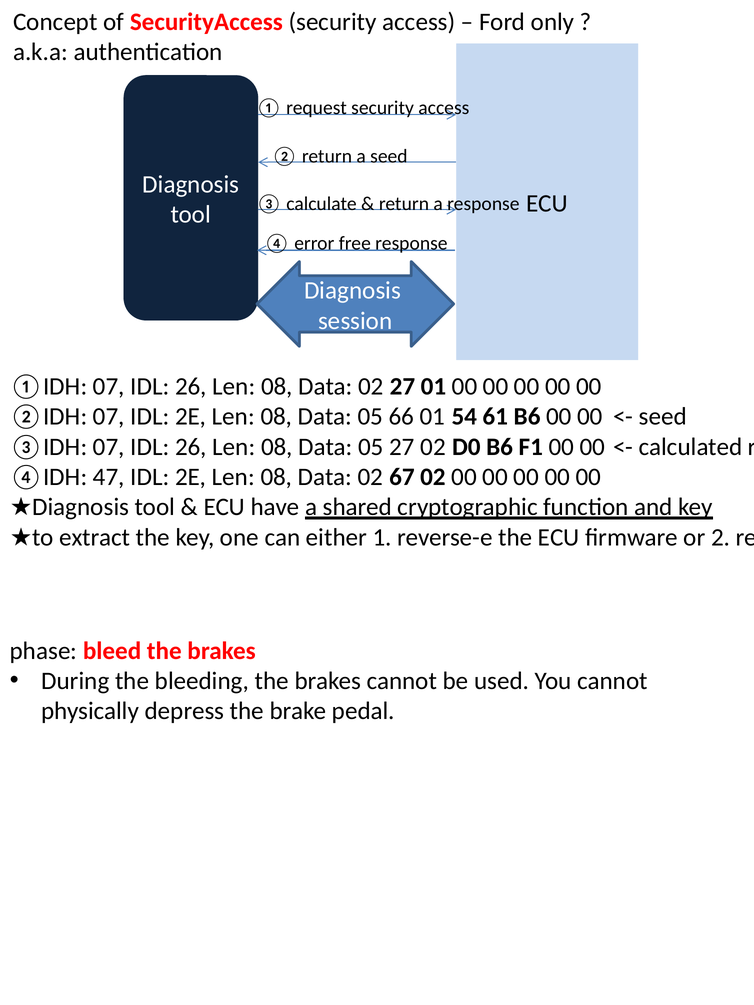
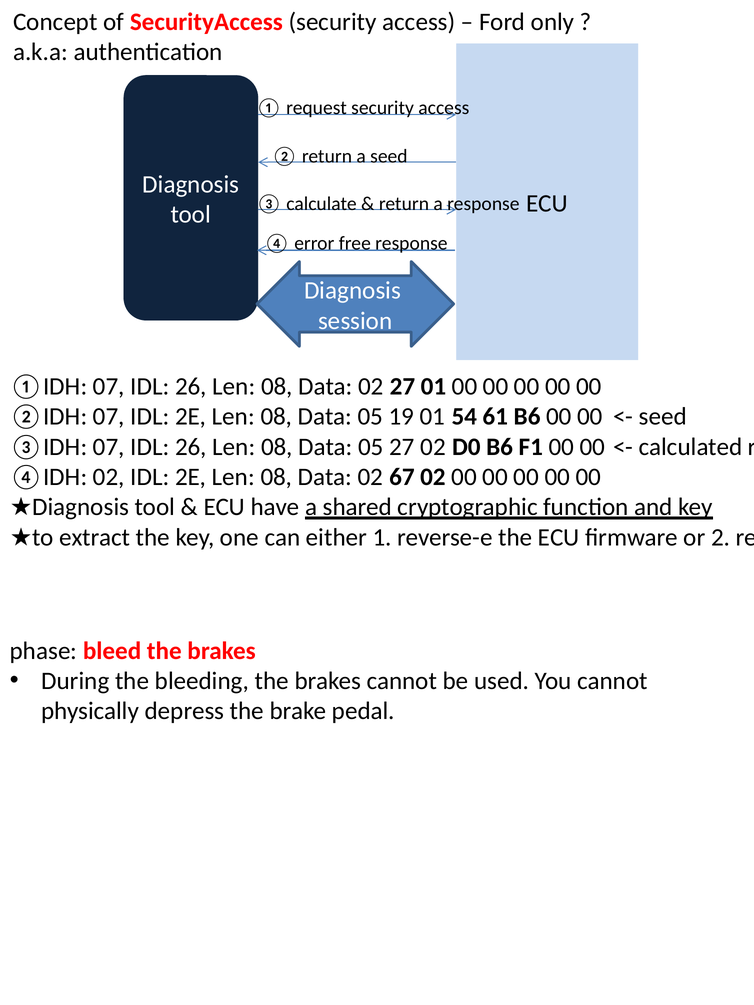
66: 66 -> 19
④IDH 47: 47 -> 02
